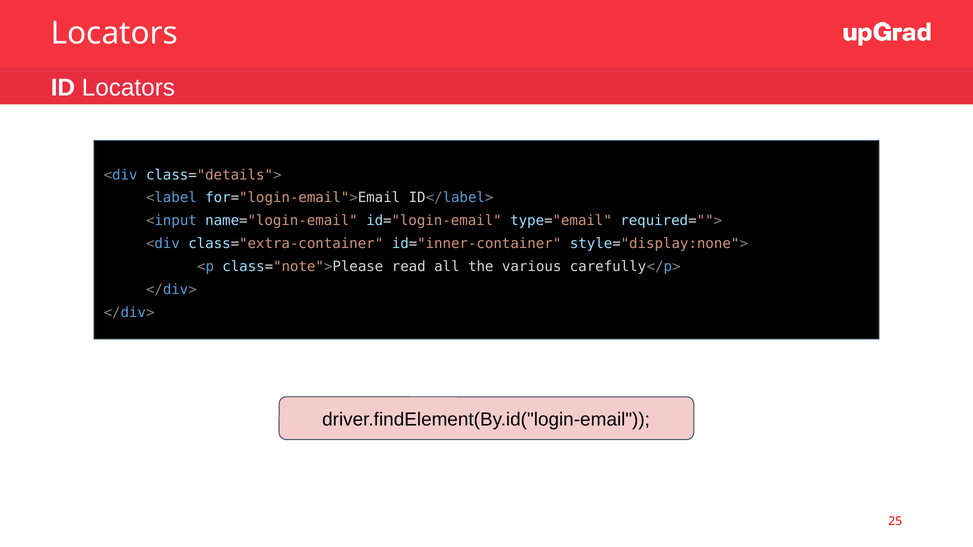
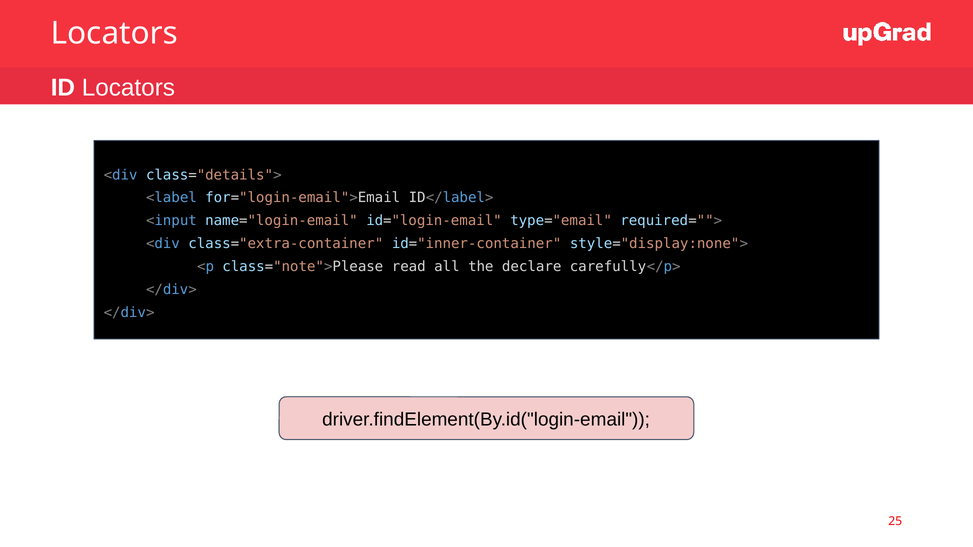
various: various -> declare
